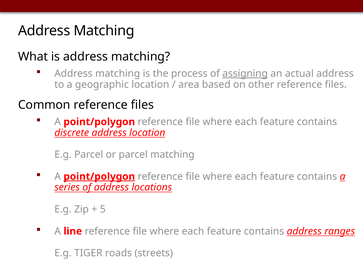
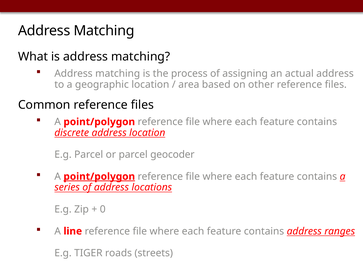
assigning underline: present -> none
parcel matching: matching -> geocoder
5: 5 -> 0
